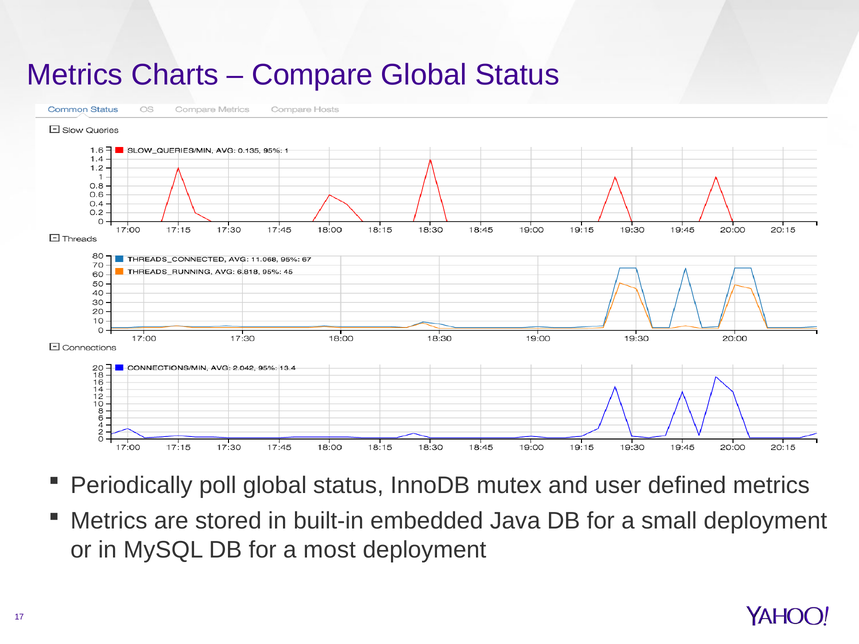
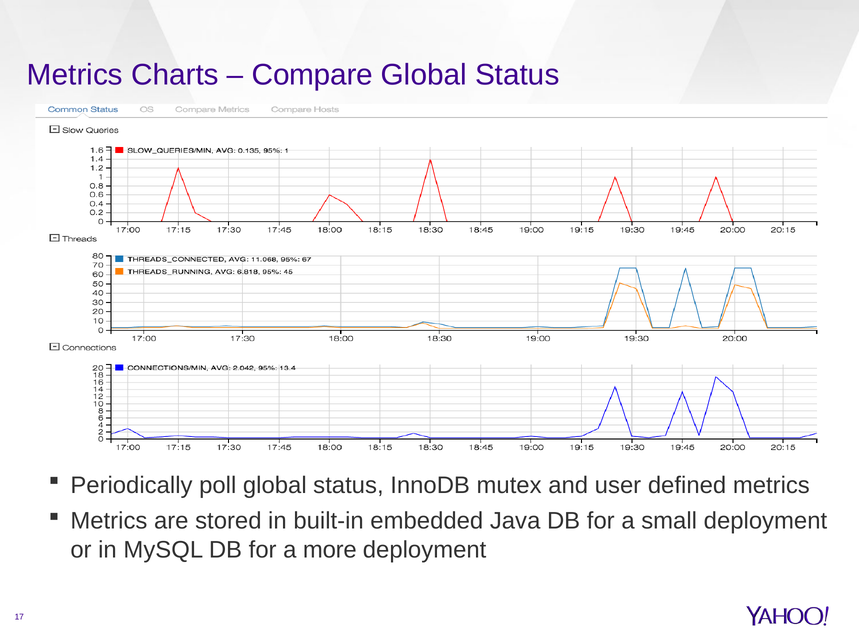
most: most -> more
